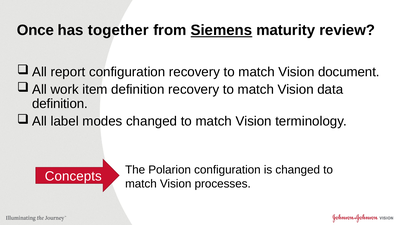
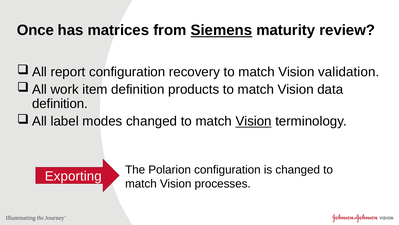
together: together -> matrices
document: document -> validation
definition recovery: recovery -> products
Vision at (254, 121) underline: none -> present
Concepts: Concepts -> Exporting
